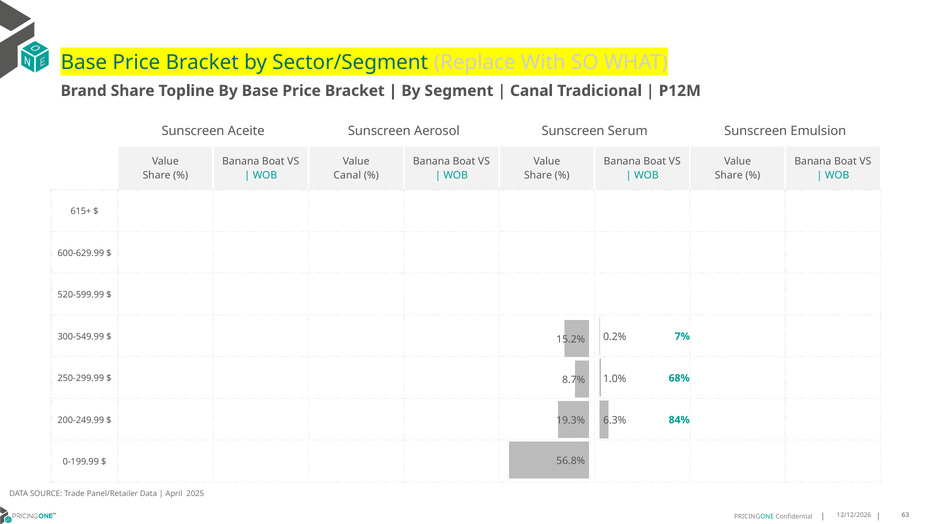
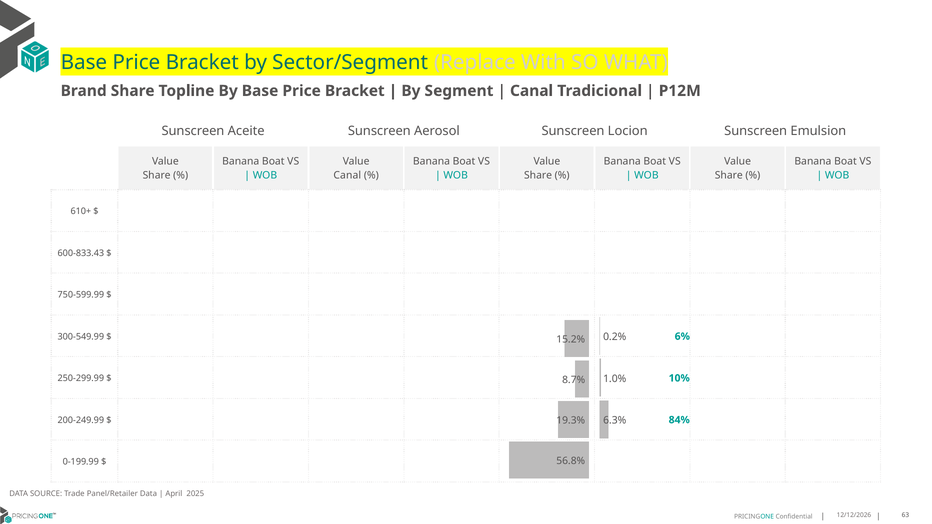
Serum: Serum -> Locion
615+: 615+ -> 610+
600-629.99: 600-629.99 -> 600-833.43
520-599.99: 520-599.99 -> 750-599.99
7%: 7% -> 6%
68%: 68% -> 10%
